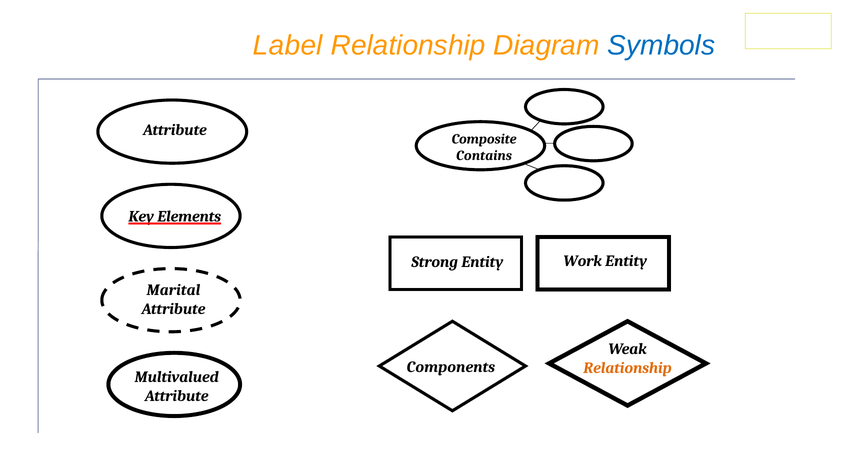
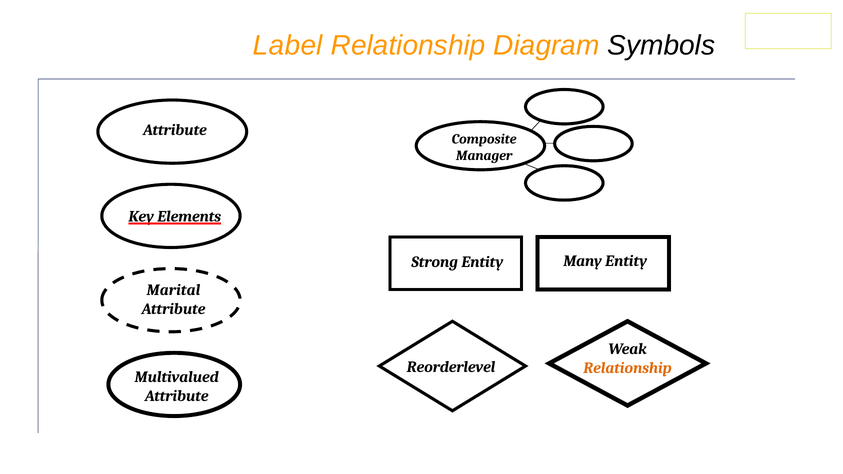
Symbols colour: blue -> black
Contains: Contains -> Manager
Work: Work -> Many
Components: Components -> Reorderlevel
